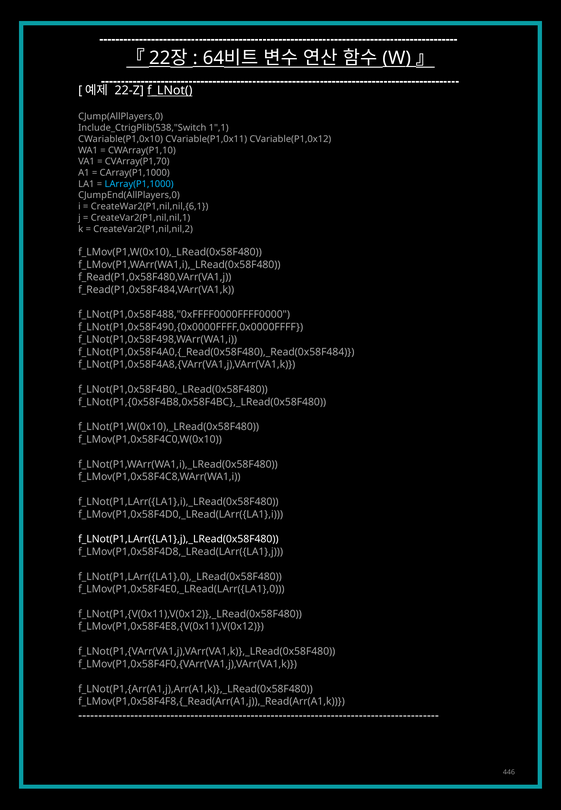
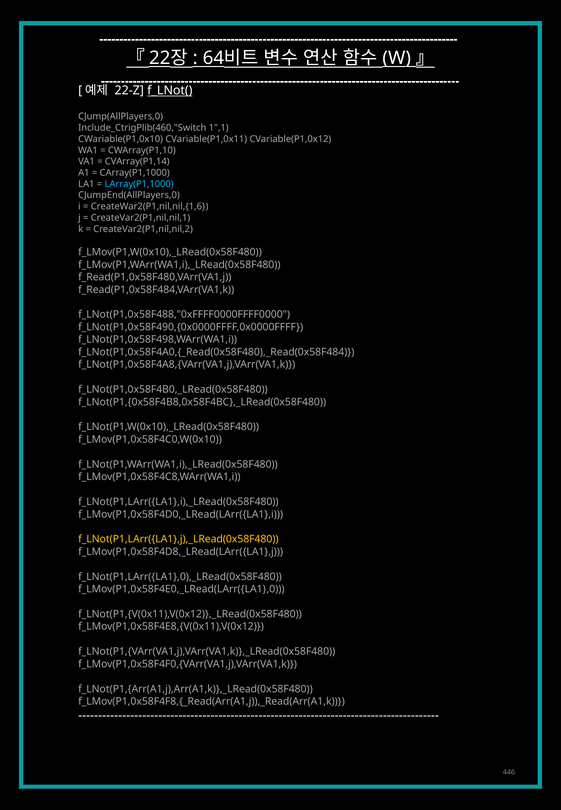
Include_CtrigPlib(538,"Switch: Include_CtrigPlib(538,"Switch -> Include_CtrigPlib(460,"Switch
CVArray(P1,70: CVArray(P1,70 -> CVArray(P1,14
CreateWar2(P1,nil,nil,{6,1: CreateWar2(P1,nil,nil,{6,1 -> CreateWar2(P1,nil,nil,{1,6
f_LNot(P1,LArr({LA1},j),_LRead(0x58F480 colour: white -> yellow
